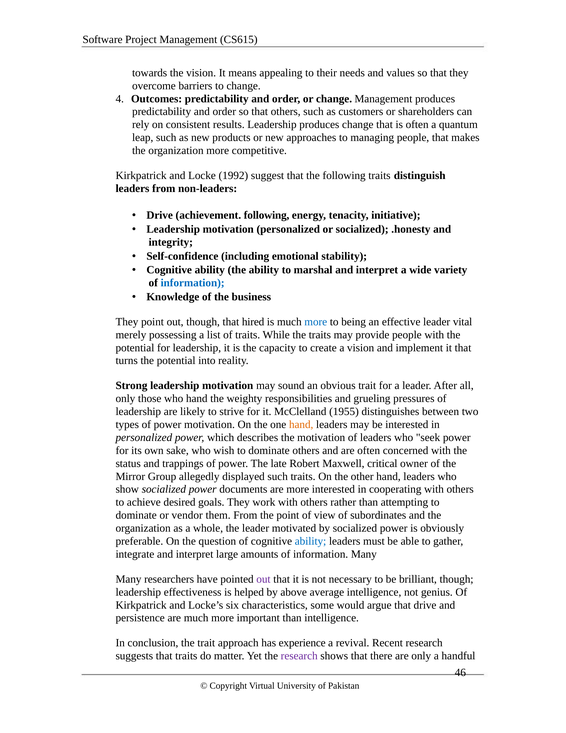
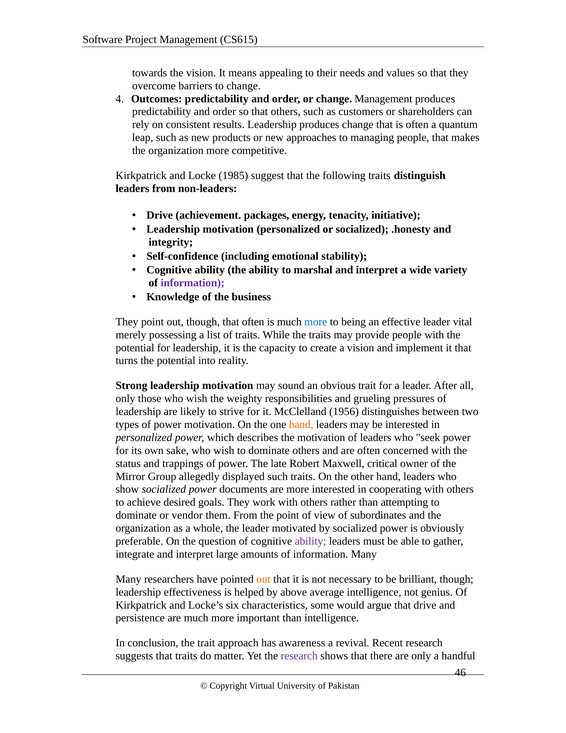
1992: 1992 -> 1985
achievement following: following -> packages
information at (193, 283) colour: blue -> purple
that hired: hired -> often
those who hand: hand -> wish
1955: 1955 -> 1956
ability at (311, 541) colour: blue -> purple
out at (263, 579) colour: purple -> orange
experience: experience -> awareness
